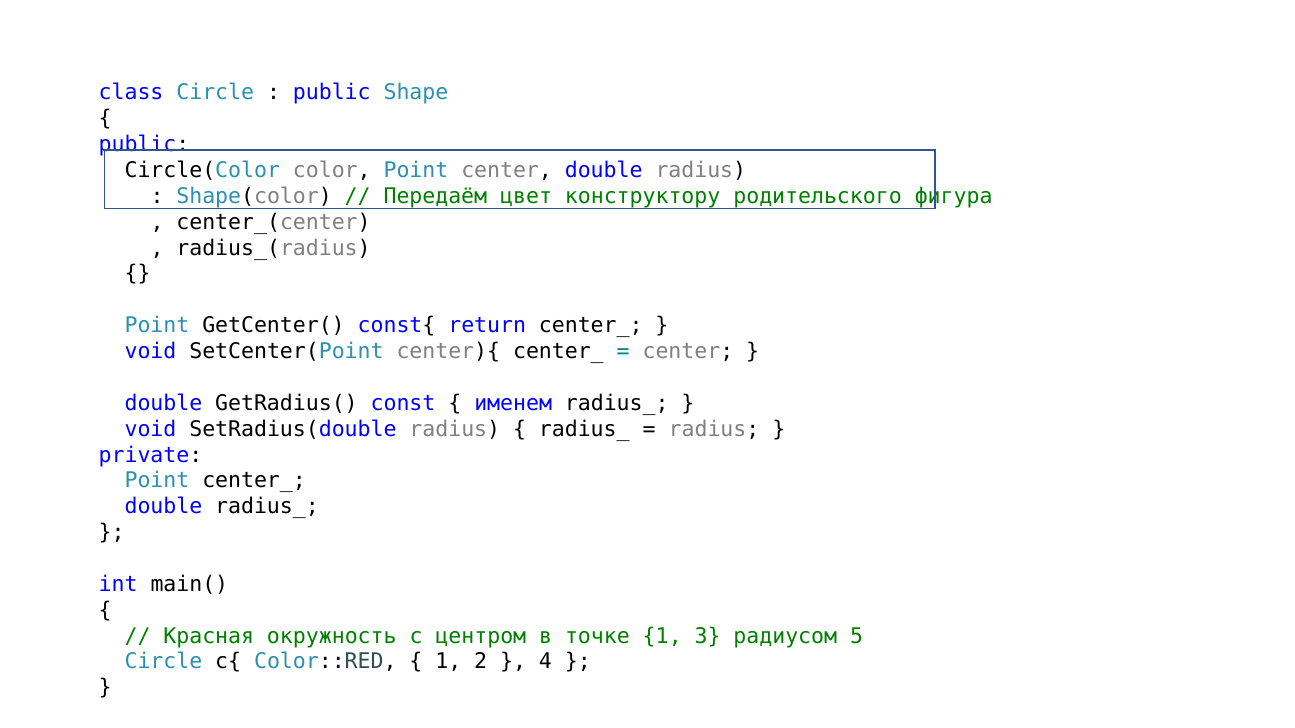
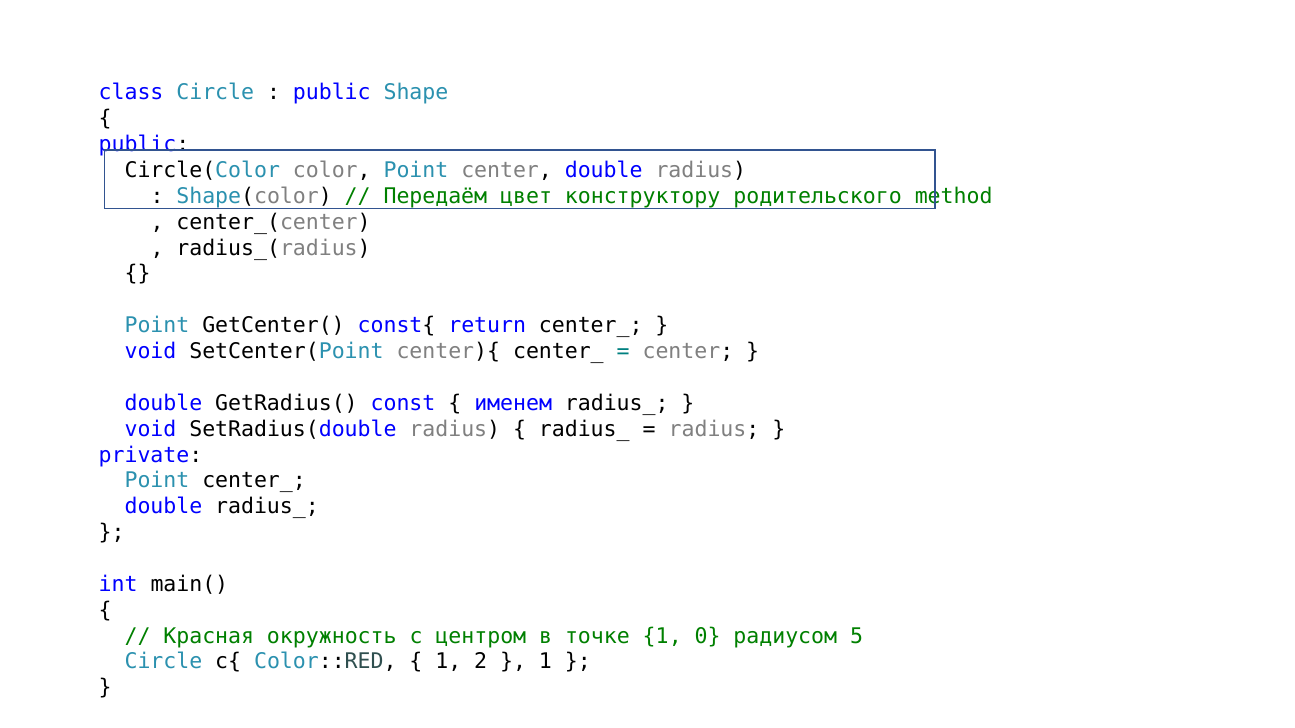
фигура: фигура -> method
3: 3 -> 0
4 at (545, 662): 4 -> 1
